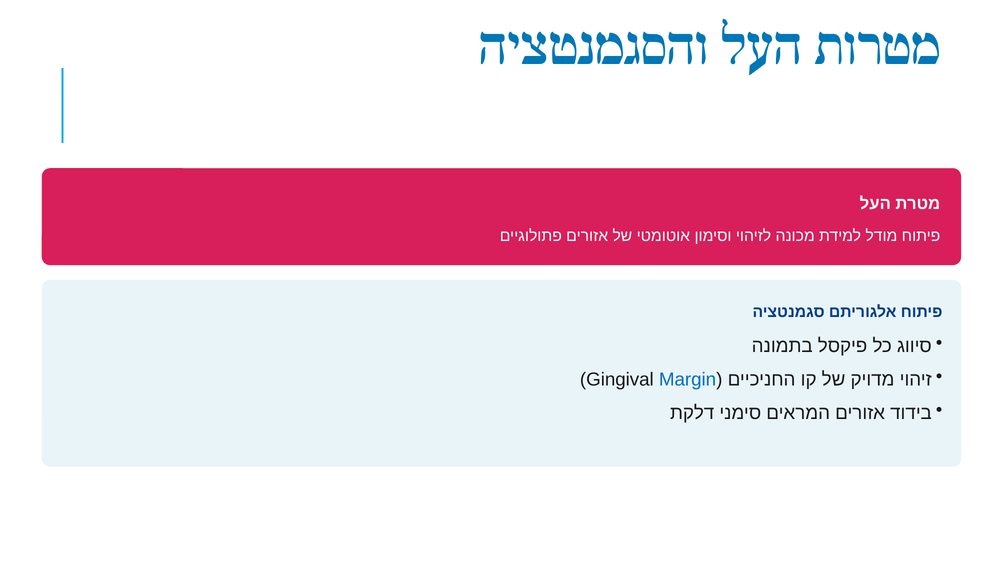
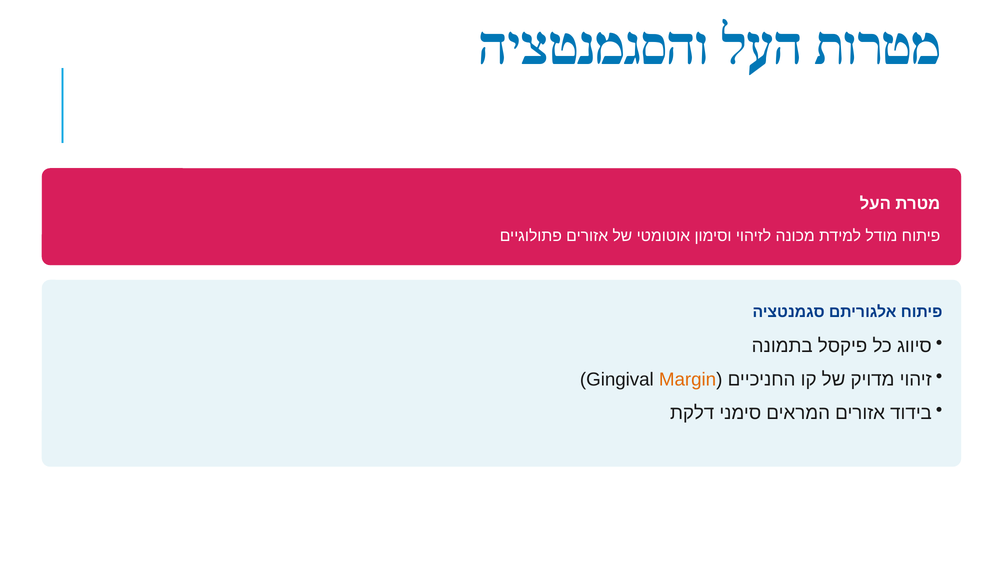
Margin colour: blue -> orange
